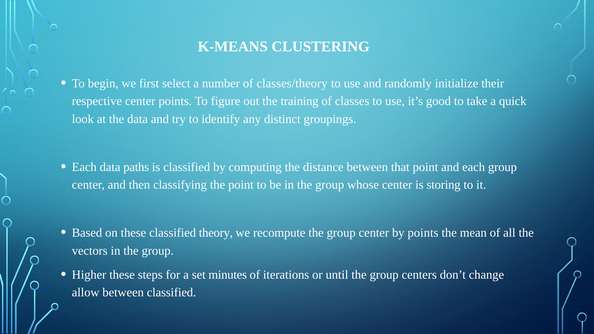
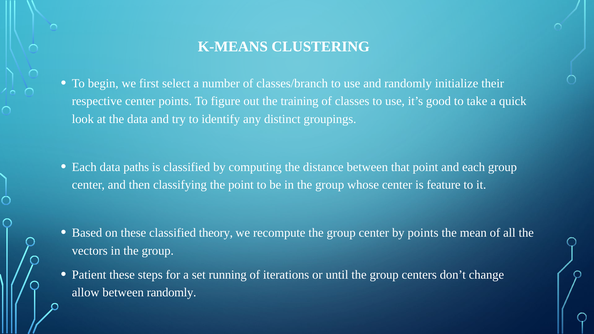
classes/theory: classes/theory -> classes/branch
storing: storing -> feature
Higher: Higher -> Patient
minutes: minutes -> running
between classified: classified -> randomly
